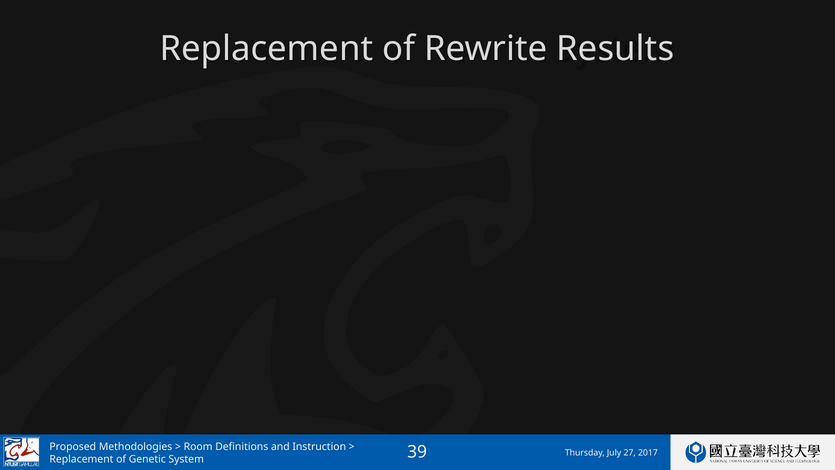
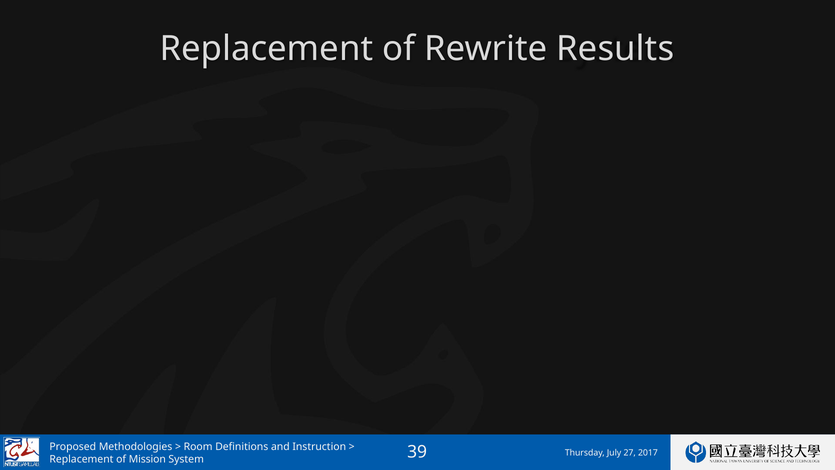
Genetic: Genetic -> Mission
